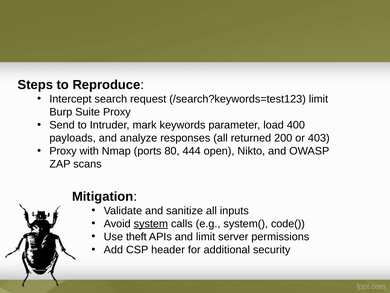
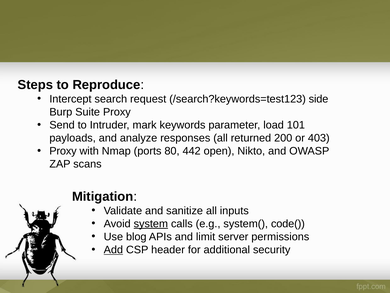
/search?keywords=test123 limit: limit -> side
400: 400 -> 101
444: 444 -> 442
theft: theft -> blog
Add underline: none -> present
